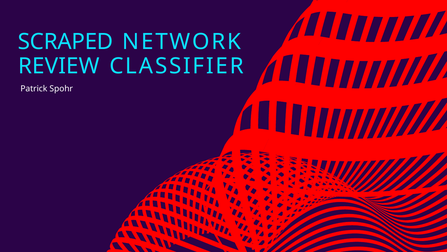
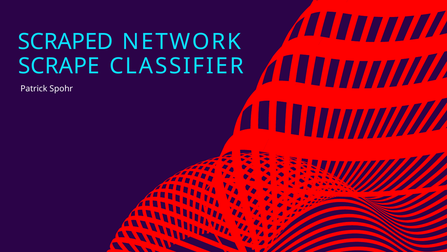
REVIEW: REVIEW -> SCRAPE
